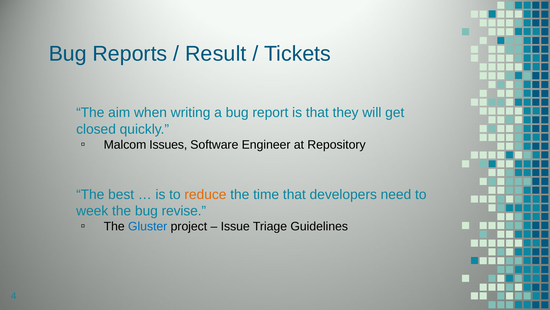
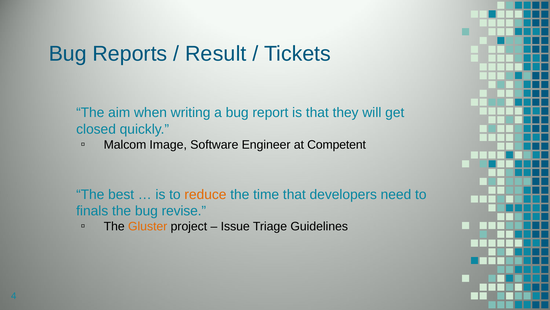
Issues: Issues -> Image
Repository: Repository -> Competent
week: week -> finals
Gluster colour: blue -> orange
